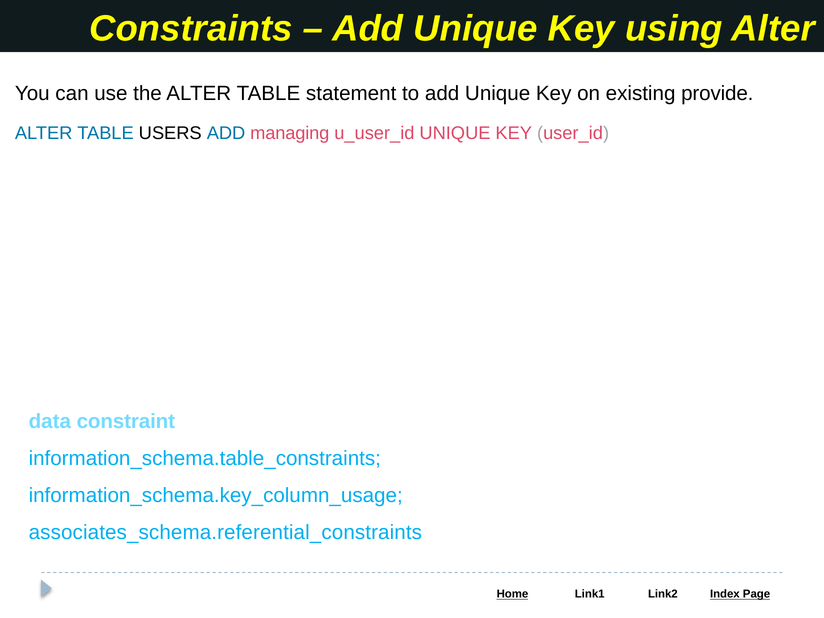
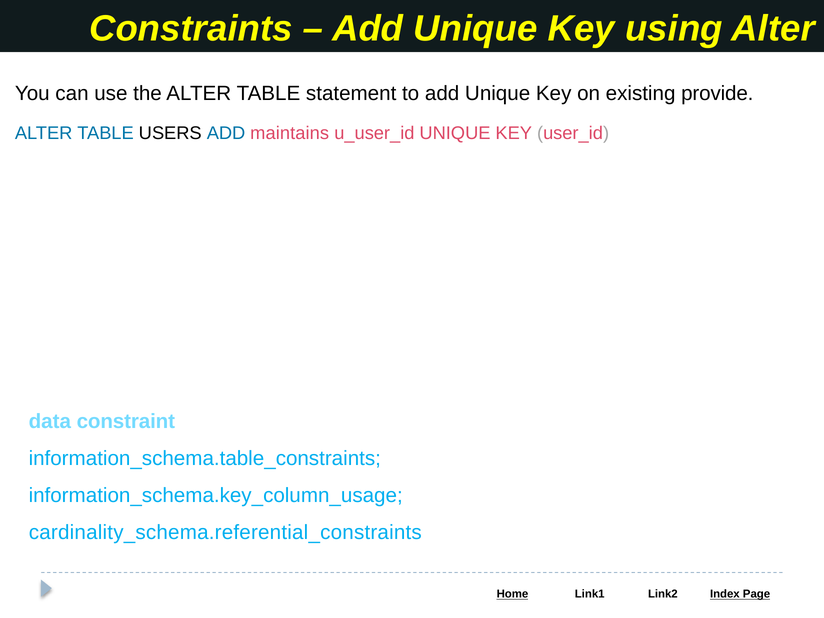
managing: managing -> maintains
associates_schema.referential_constraints: associates_schema.referential_constraints -> cardinality_schema.referential_constraints
